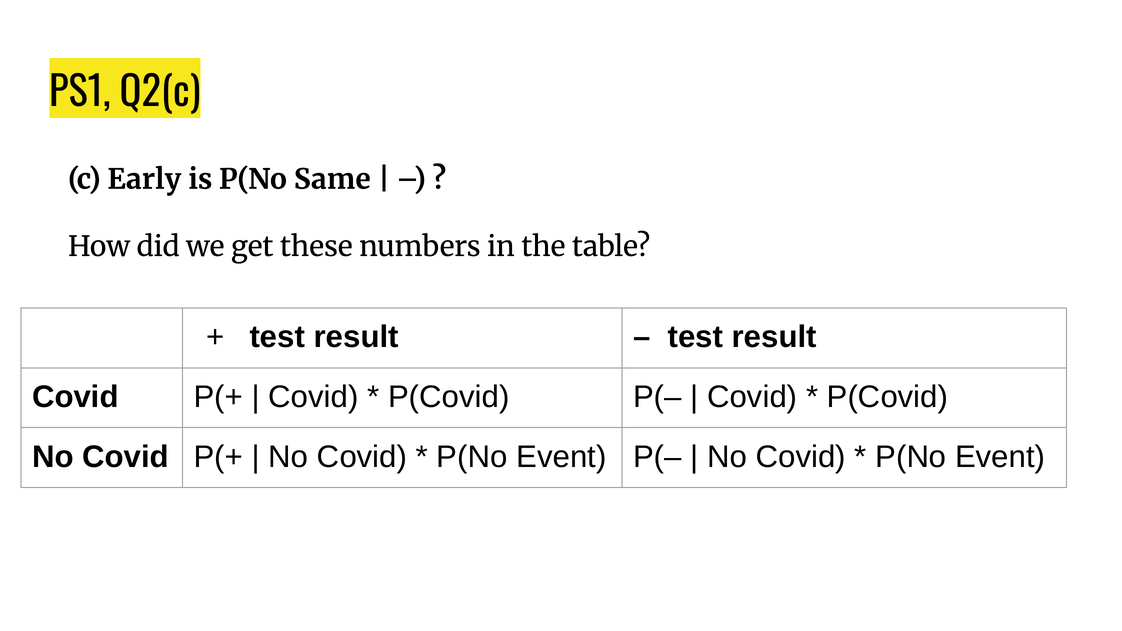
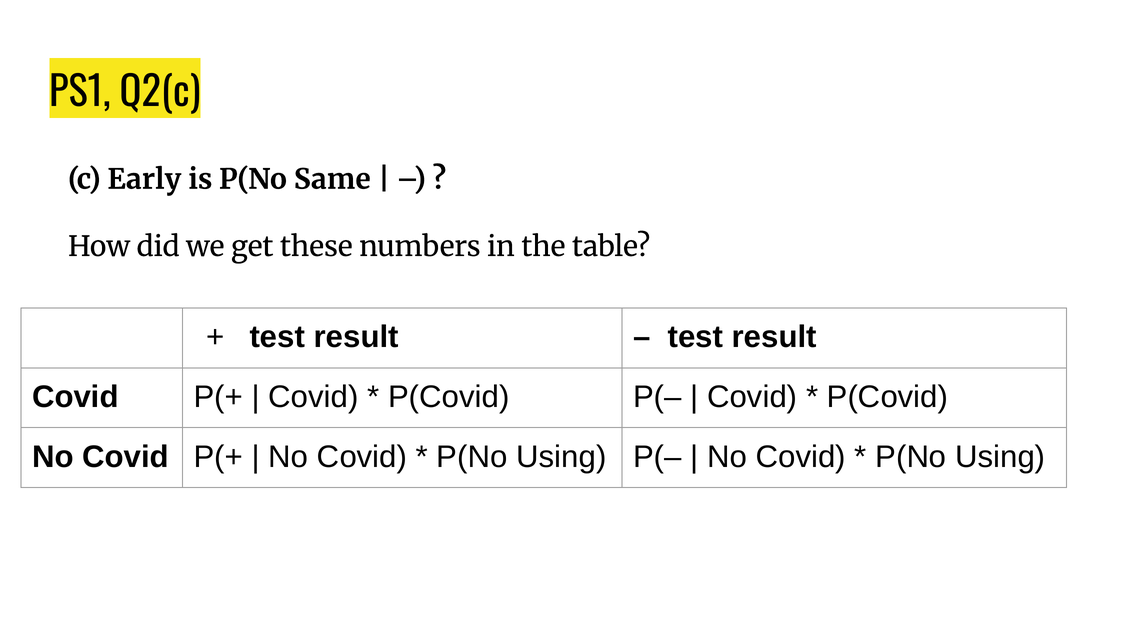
Event at (561, 457): Event -> Using
Event at (1000, 457): Event -> Using
